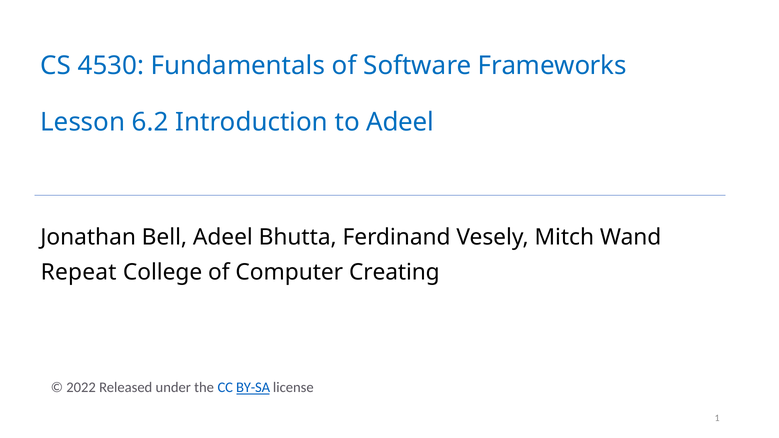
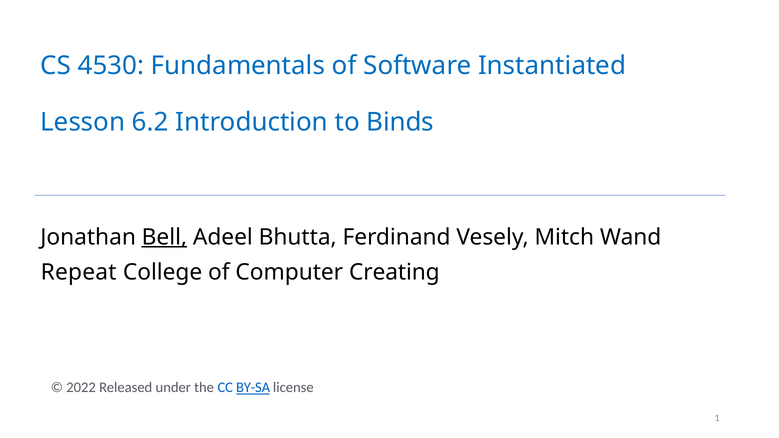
Frameworks: Frameworks -> Instantiated
to Adeel: Adeel -> Binds
Bell underline: none -> present
